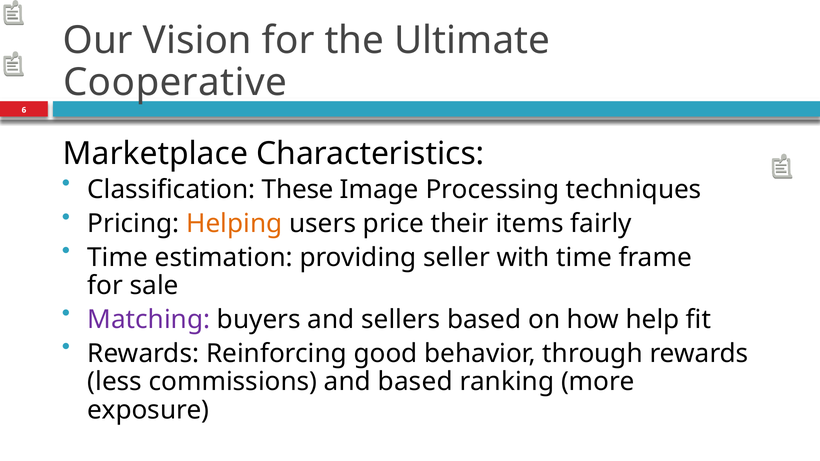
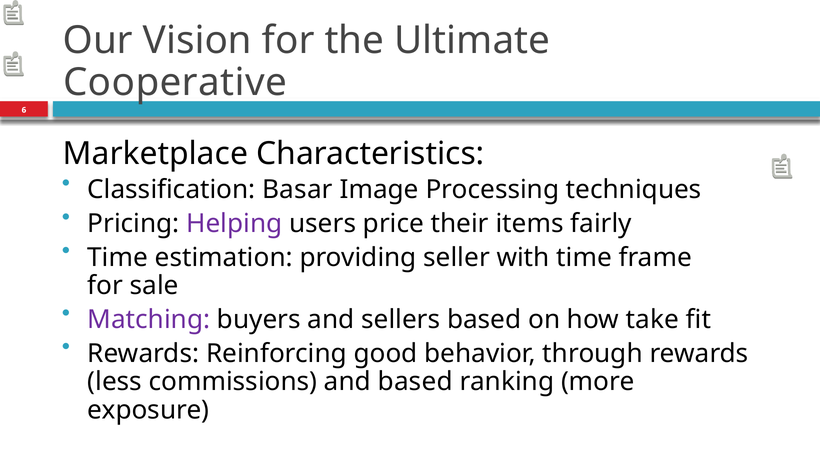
These: These -> Basar
Helping colour: orange -> purple
help: help -> take
